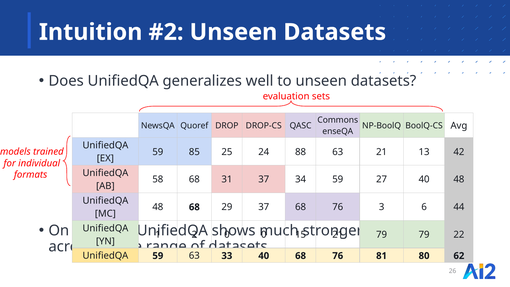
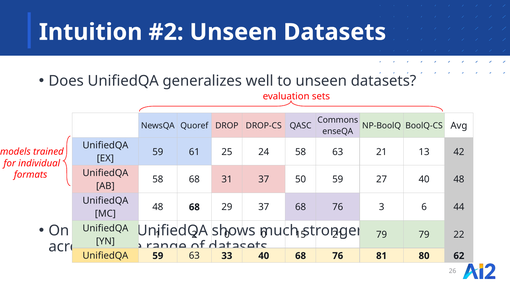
85: 85 -> 61
24 88: 88 -> 58
34: 34 -> 50
